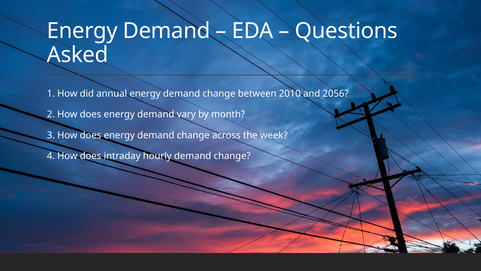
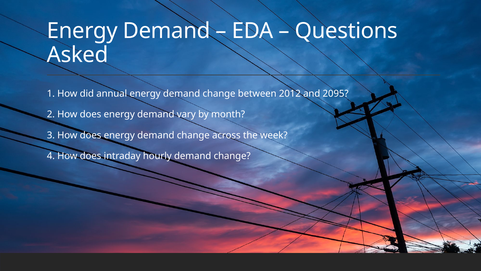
2010: 2010 -> 2012
2056: 2056 -> 2095
